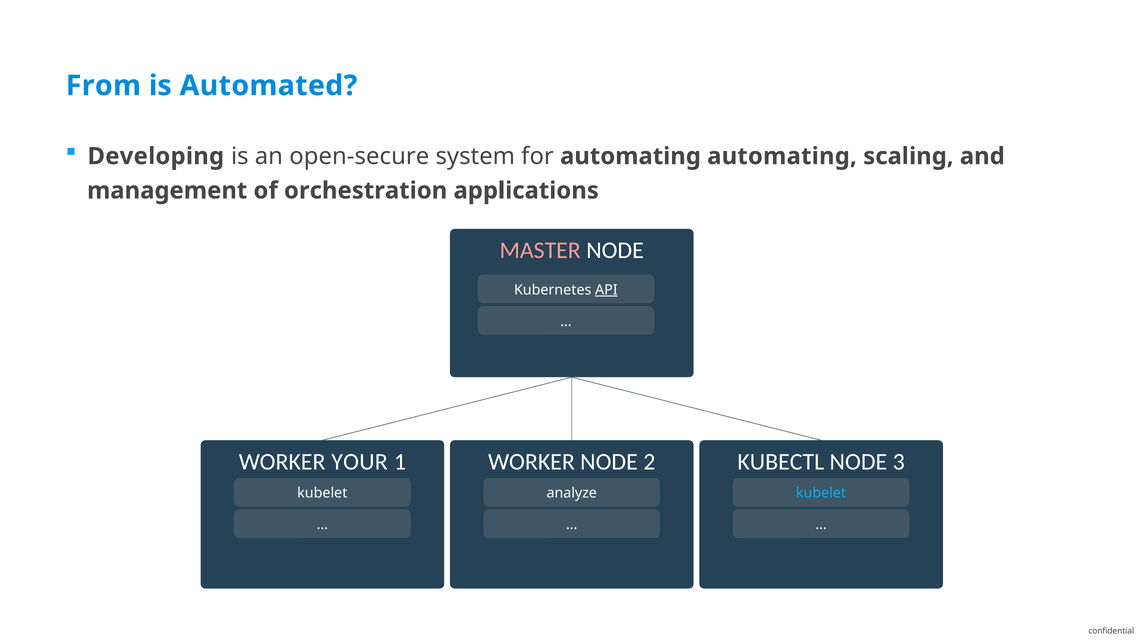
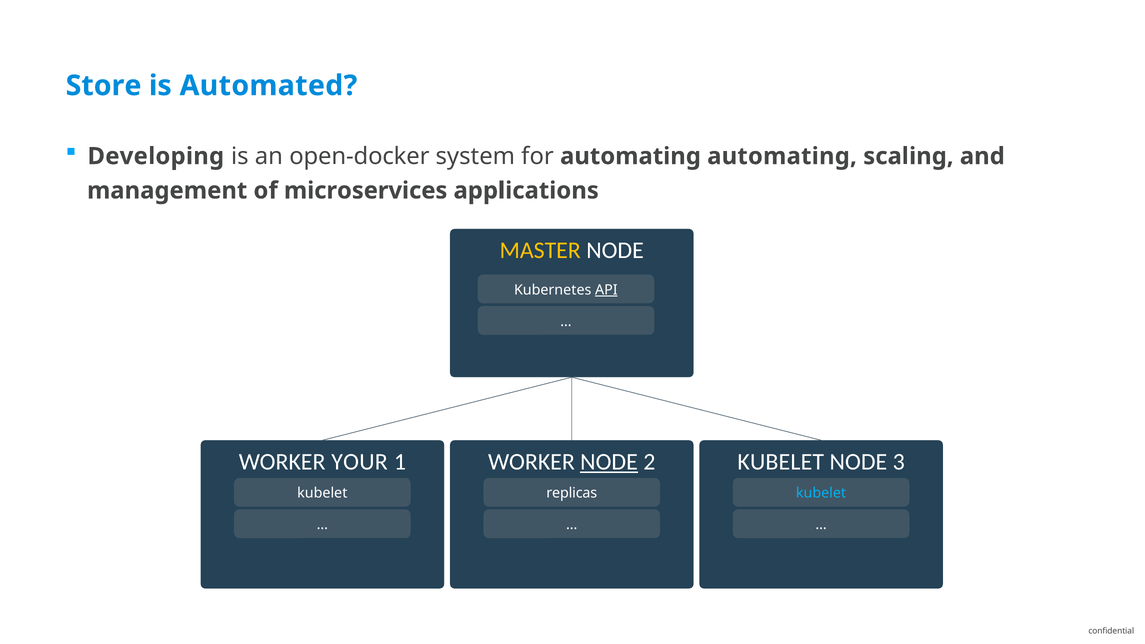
From: From -> Store
open-secure: open-secure -> open-docker
orchestration: orchestration -> microservices
MASTER colour: pink -> yellow
NODE at (609, 462) underline: none -> present
KUBECTL at (781, 462): KUBECTL -> KUBELET
analyze: analyze -> replicas
